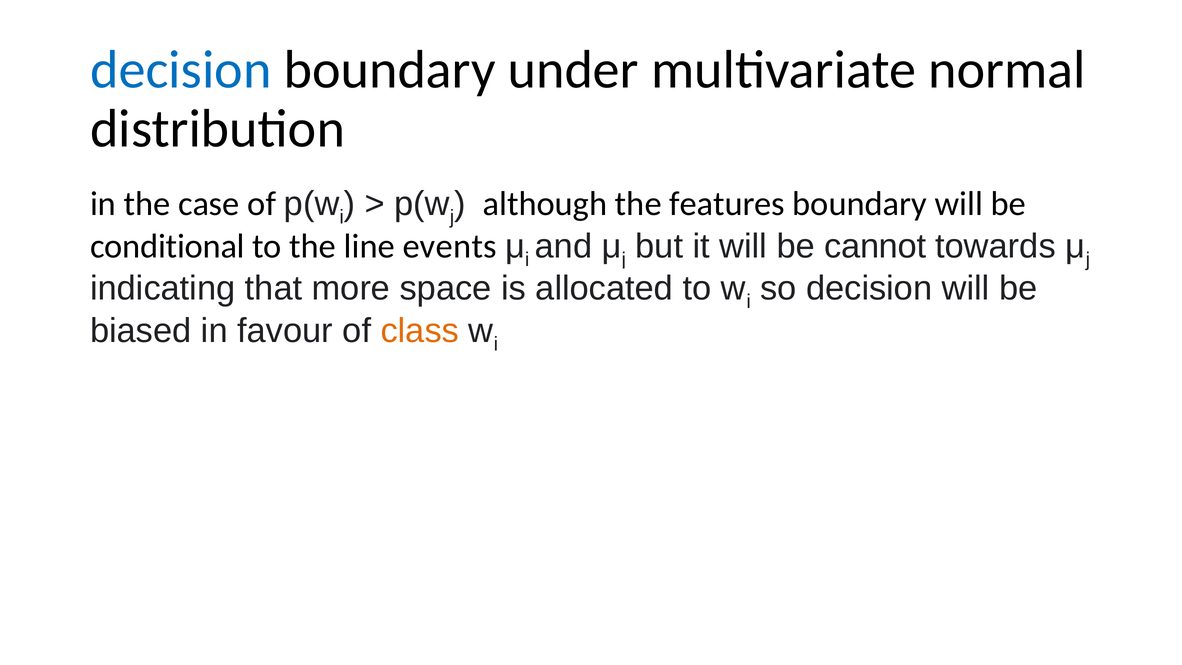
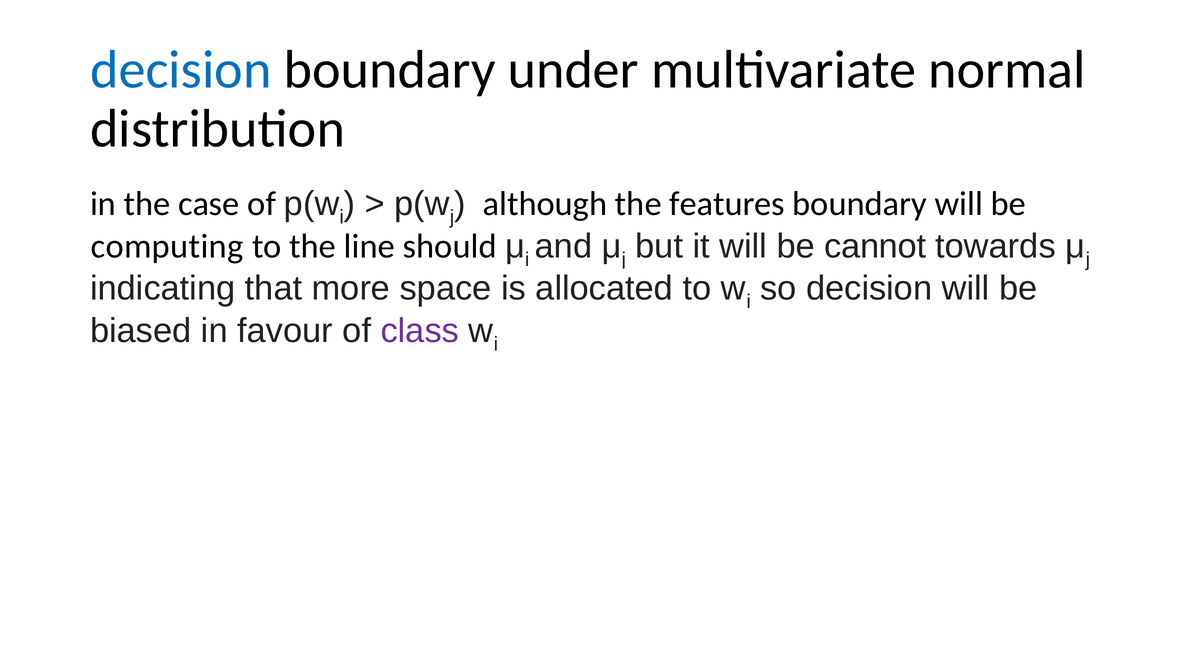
conditional: conditional -> computing
events: events -> should
class colour: orange -> purple
